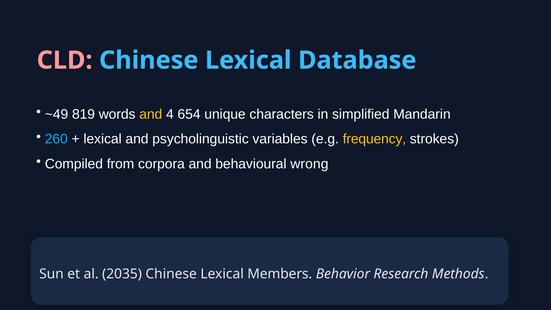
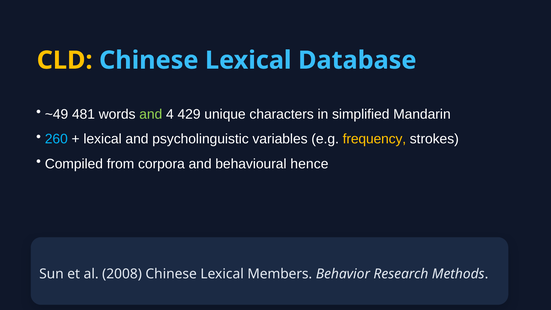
CLD colour: pink -> yellow
819: 819 -> 481
and at (151, 114) colour: yellow -> light green
654: 654 -> 429
wrong: wrong -> hence
2035: 2035 -> 2008
